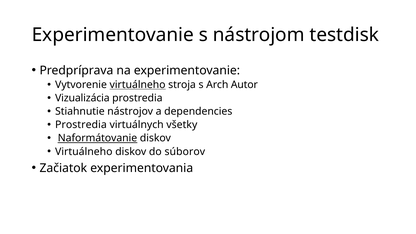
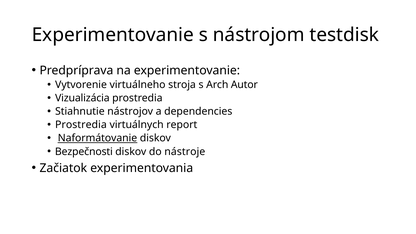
virtuálneho at (138, 85) underline: present -> none
všetky: všetky -> report
Virtuálneho at (84, 152): Virtuálneho -> Bezpečnosti
súborov: súborov -> nástroje
